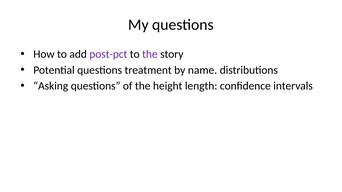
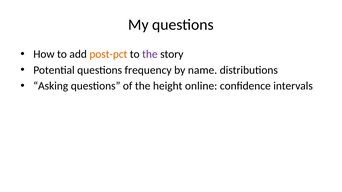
post-pct colour: purple -> orange
treatment: treatment -> frequency
length: length -> online
